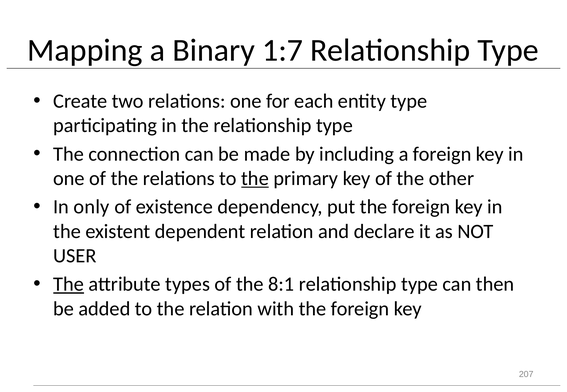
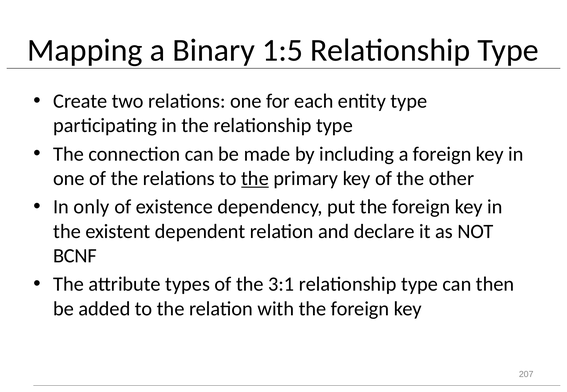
1:7: 1:7 -> 1:5
USER: USER -> BCNF
The at (69, 285) underline: present -> none
8:1: 8:1 -> 3:1
